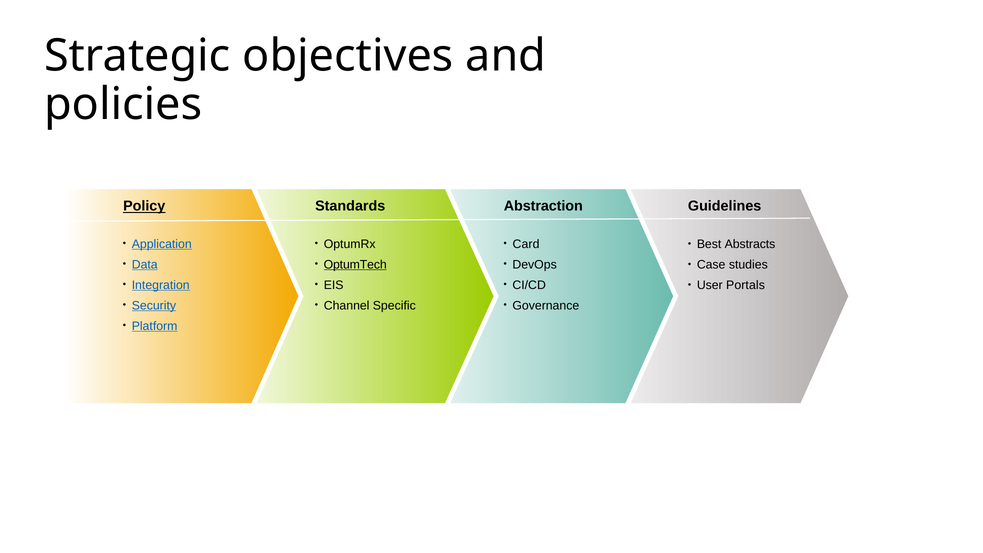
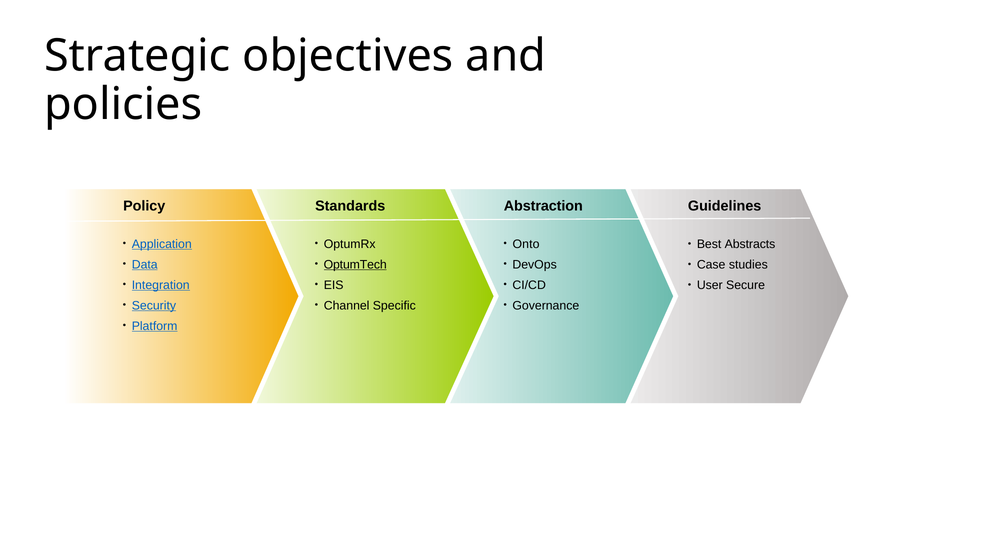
Policy underline: present -> none
Card: Card -> Onto
Portals: Portals -> Secure
